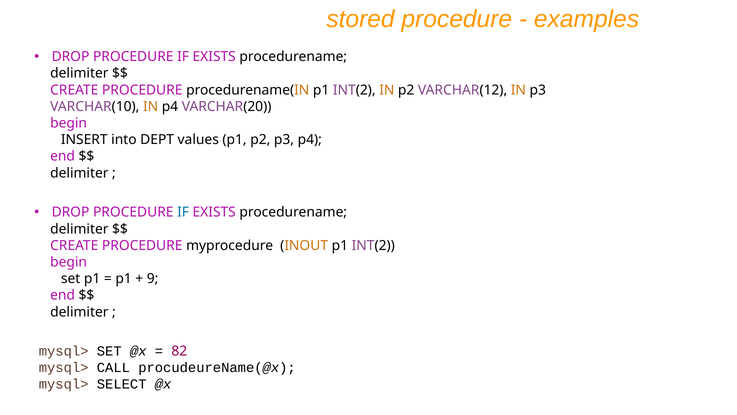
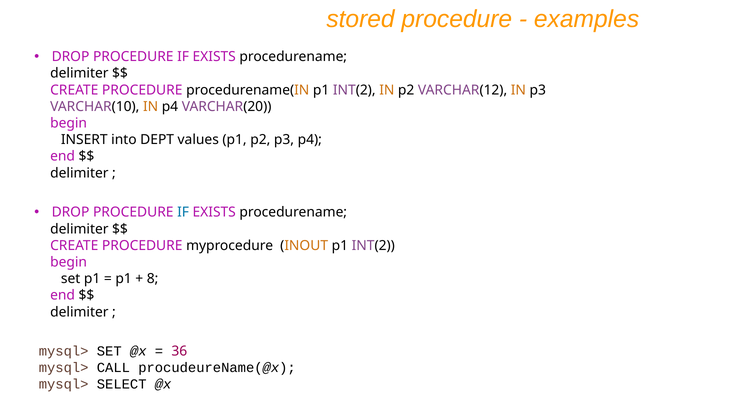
9: 9 -> 8
82: 82 -> 36
